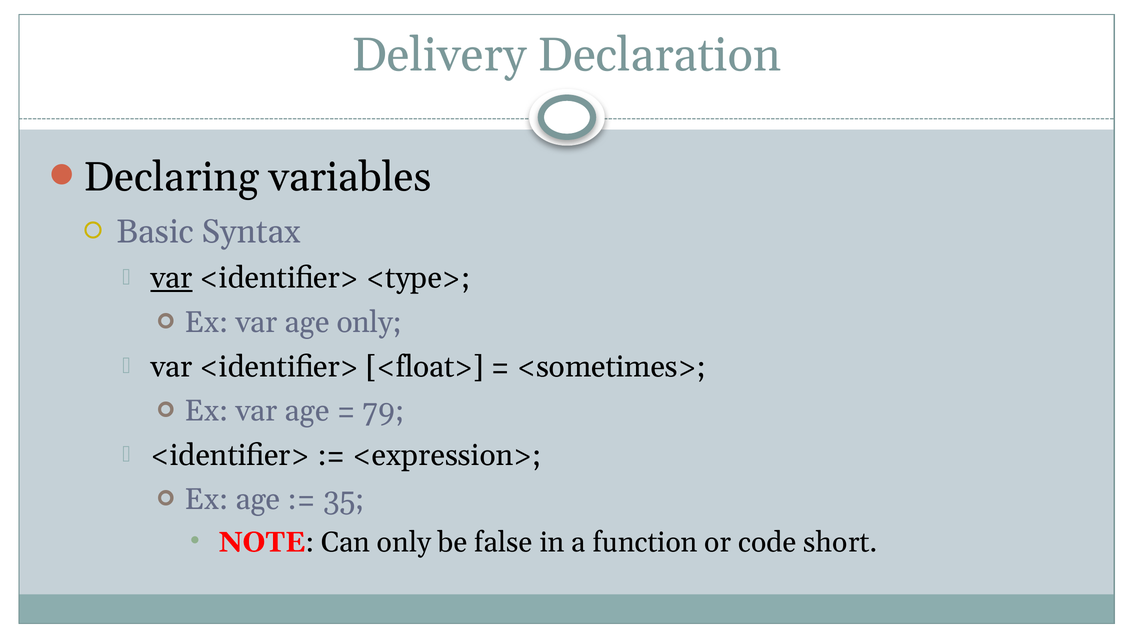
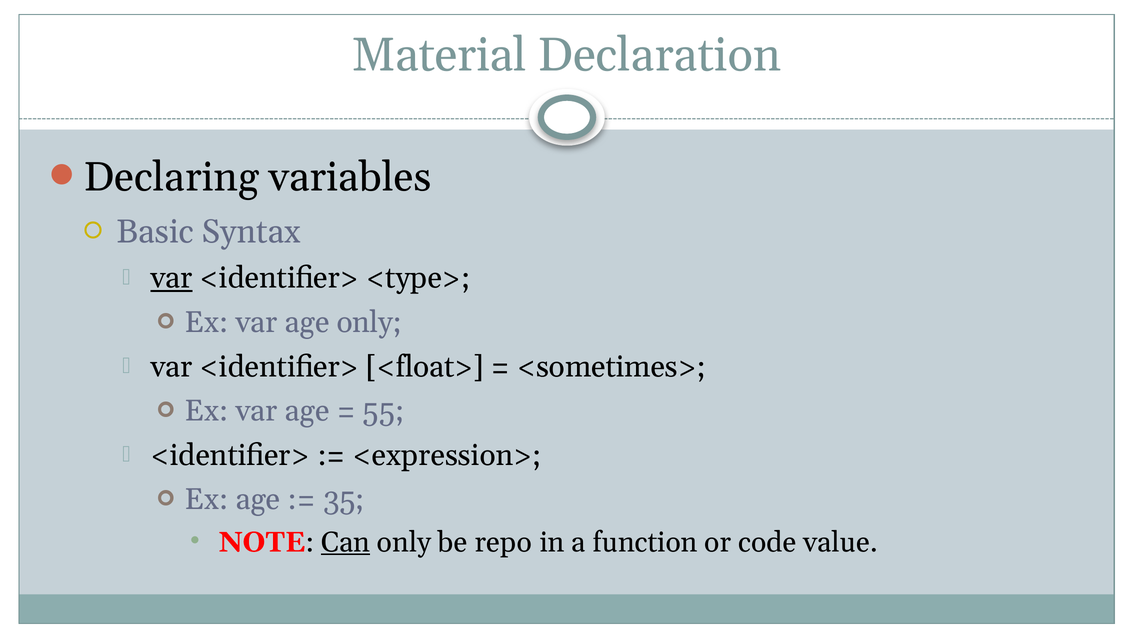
Delivery: Delivery -> Material
79: 79 -> 55
Can underline: none -> present
false: false -> repo
short: short -> value
